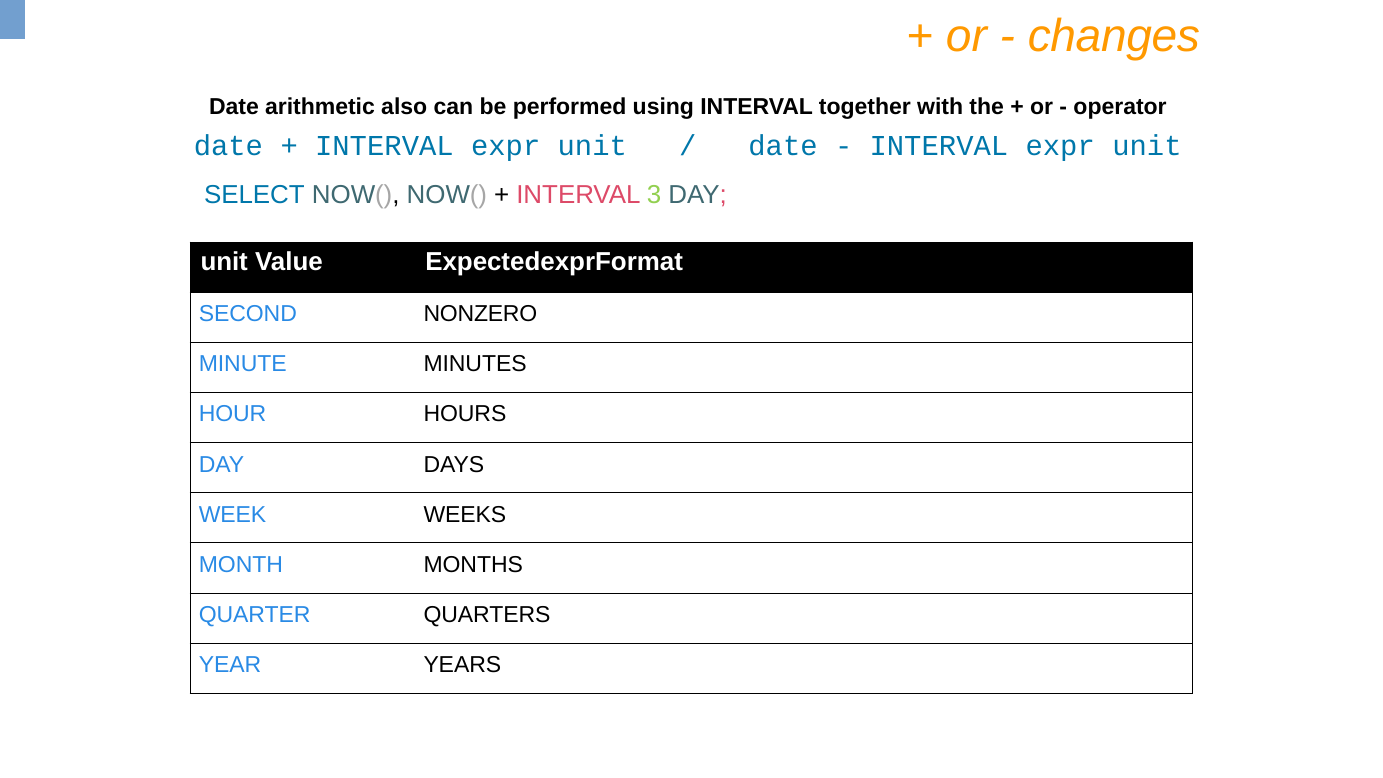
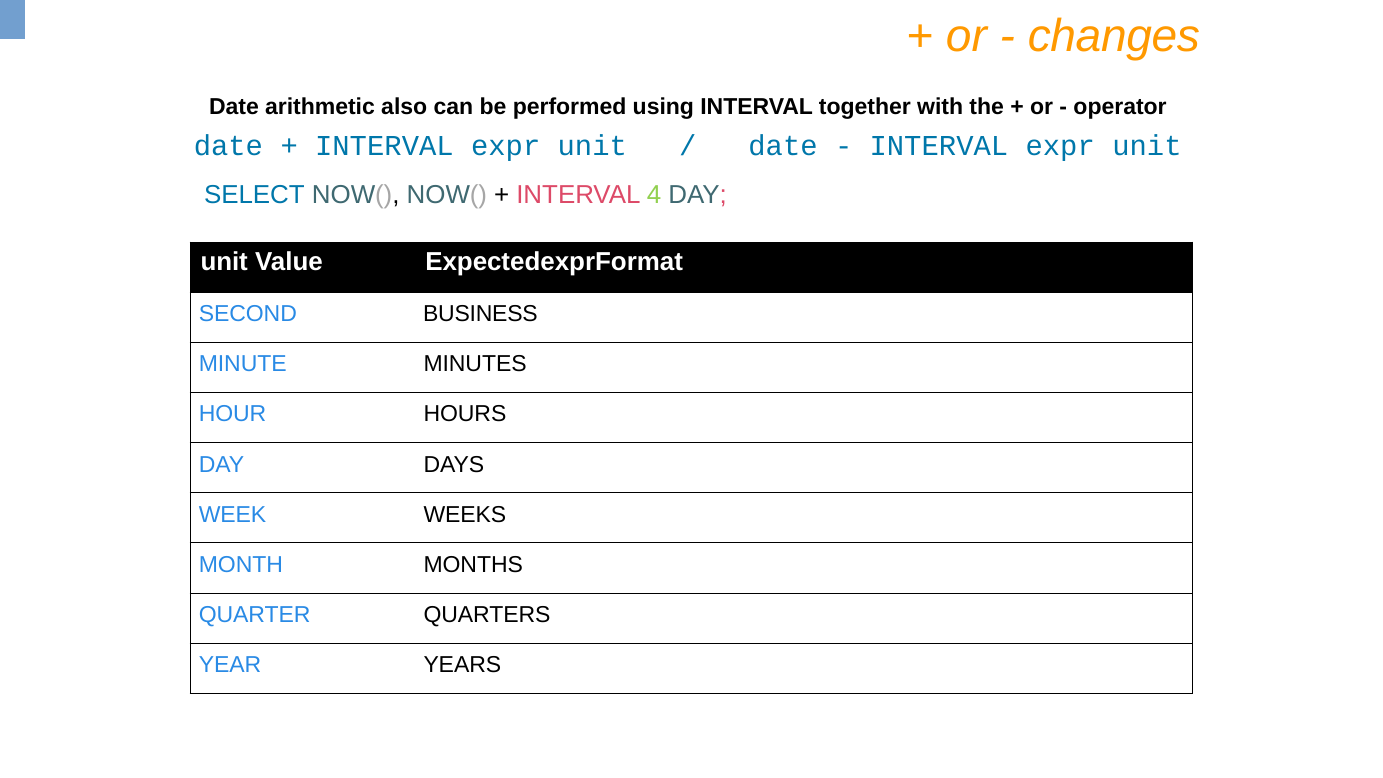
3: 3 -> 4
NONZERO: NONZERO -> BUSINESS
